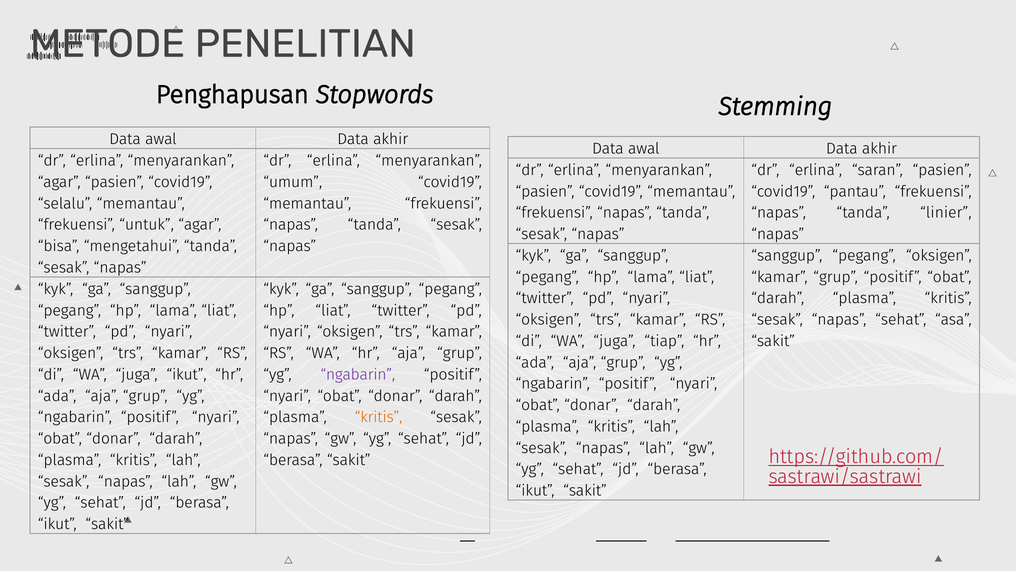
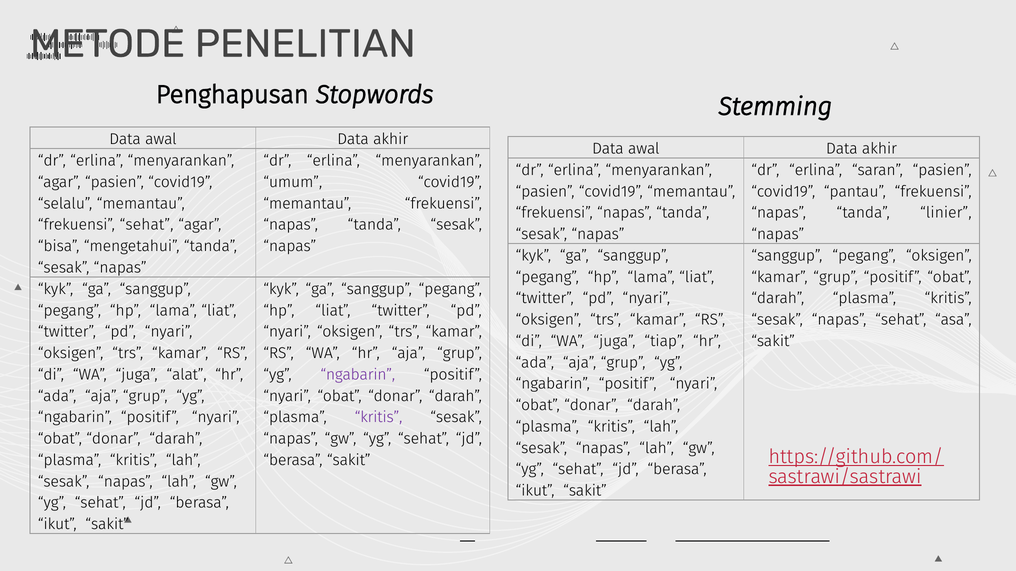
frekuensi untuk: untuk -> sehat
juga ikut: ikut -> alat
kritis at (379, 418) colour: orange -> purple
